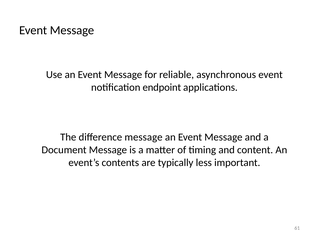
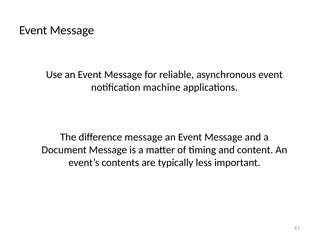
endpoint: endpoint -> machine
